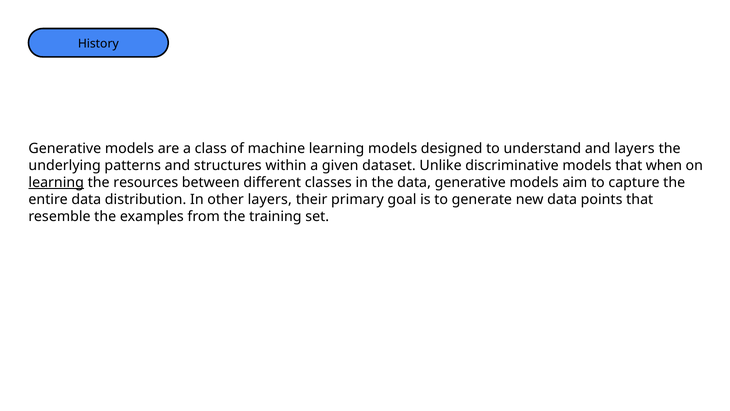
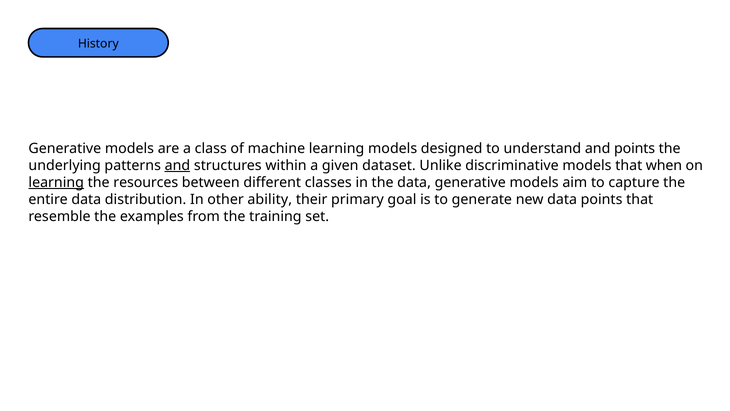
and layers: layers -> points
and at (177, 165) underline: none -> present
other layers: layers -> ability
